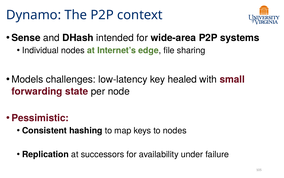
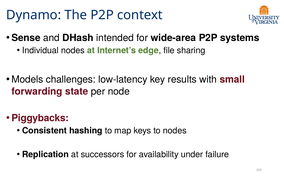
healed: healed -> results
Pessimistic: Pessimistic -> Piggybacks
